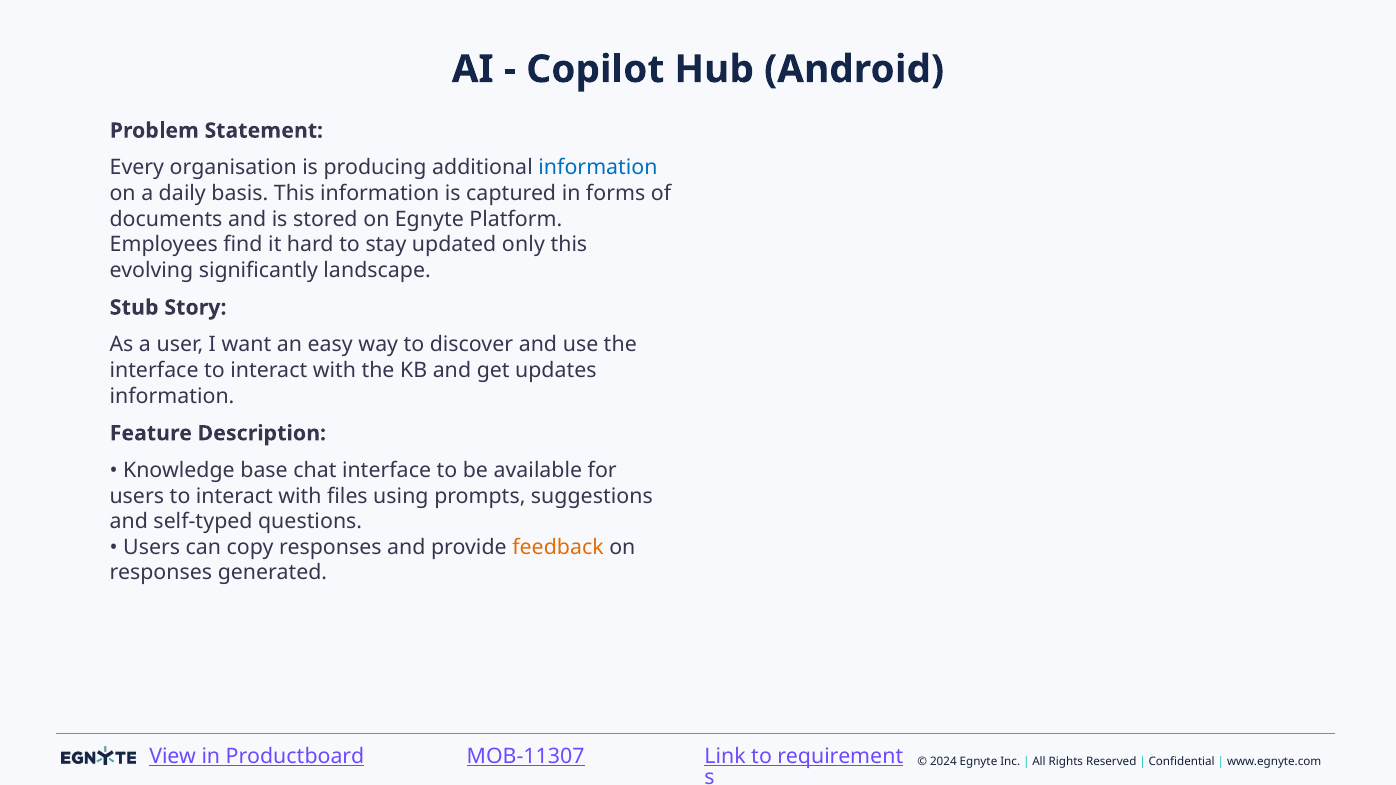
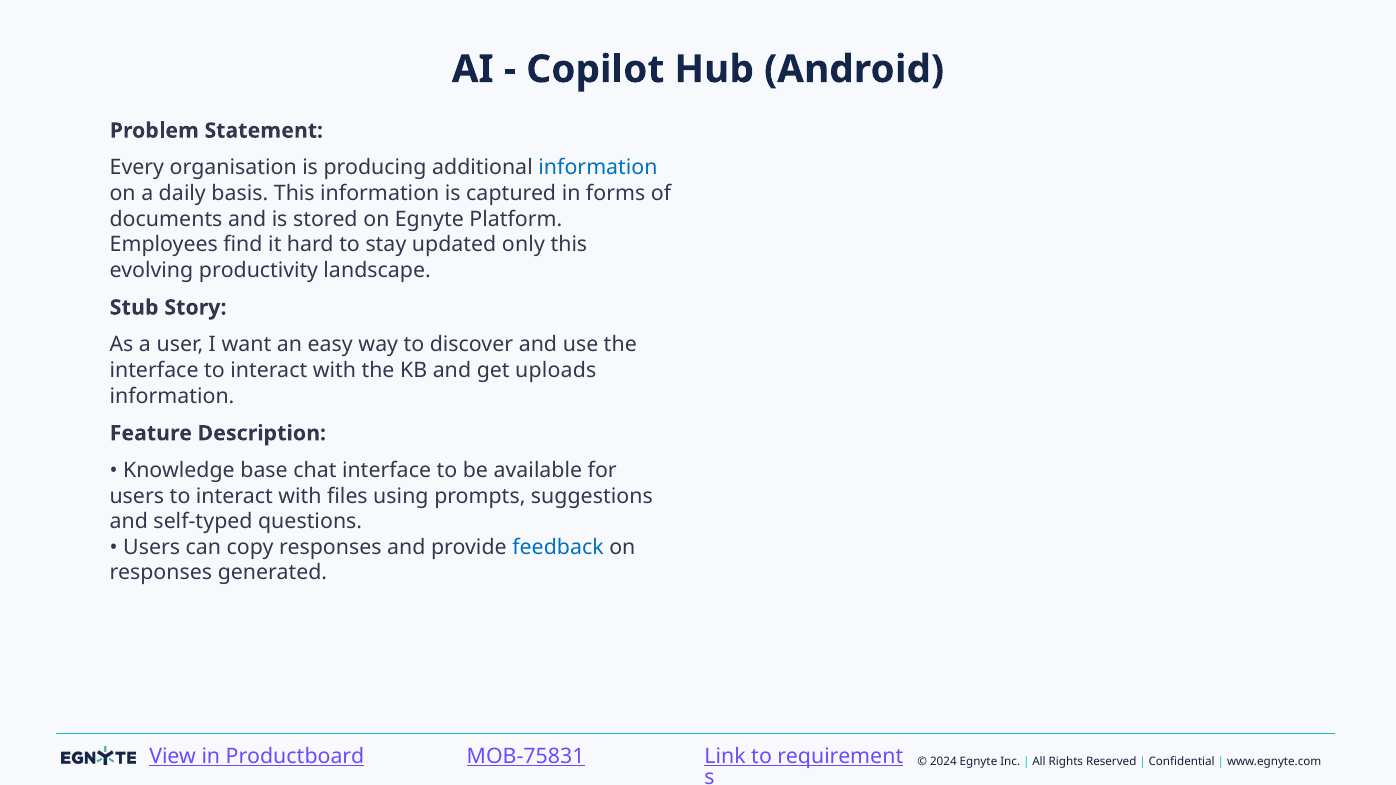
significantly: significantly -> productivity
updates: updates -> uploads
feedback colour: orange -> blue
MOB-11307: MOB-11307 -> MOB-75831
